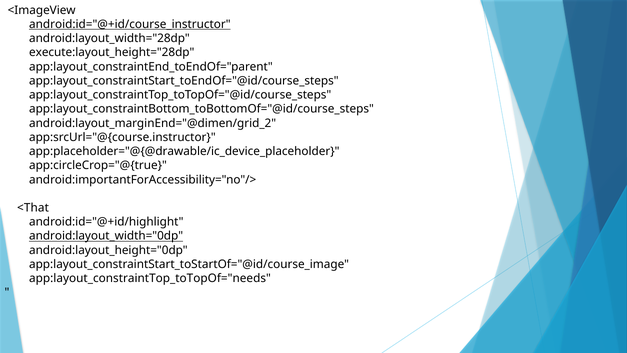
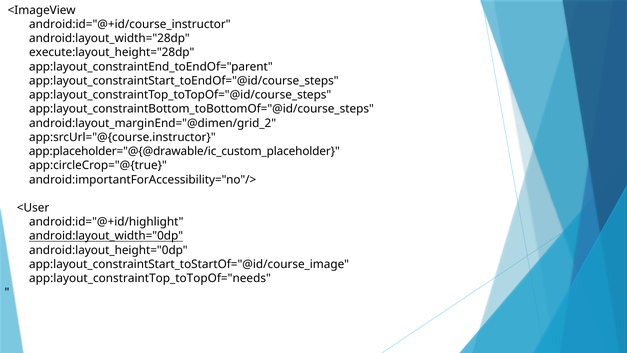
android:id="@+id/course_instructor underline: present -> none
app:placeholder="@{@drawable/ic_device_placeholder: app:placeholder="@{@drawable/ic_device_placeholder -> app:placeholder="@{@drawable/ic_custom_placeholder
<That: <That -> <User
